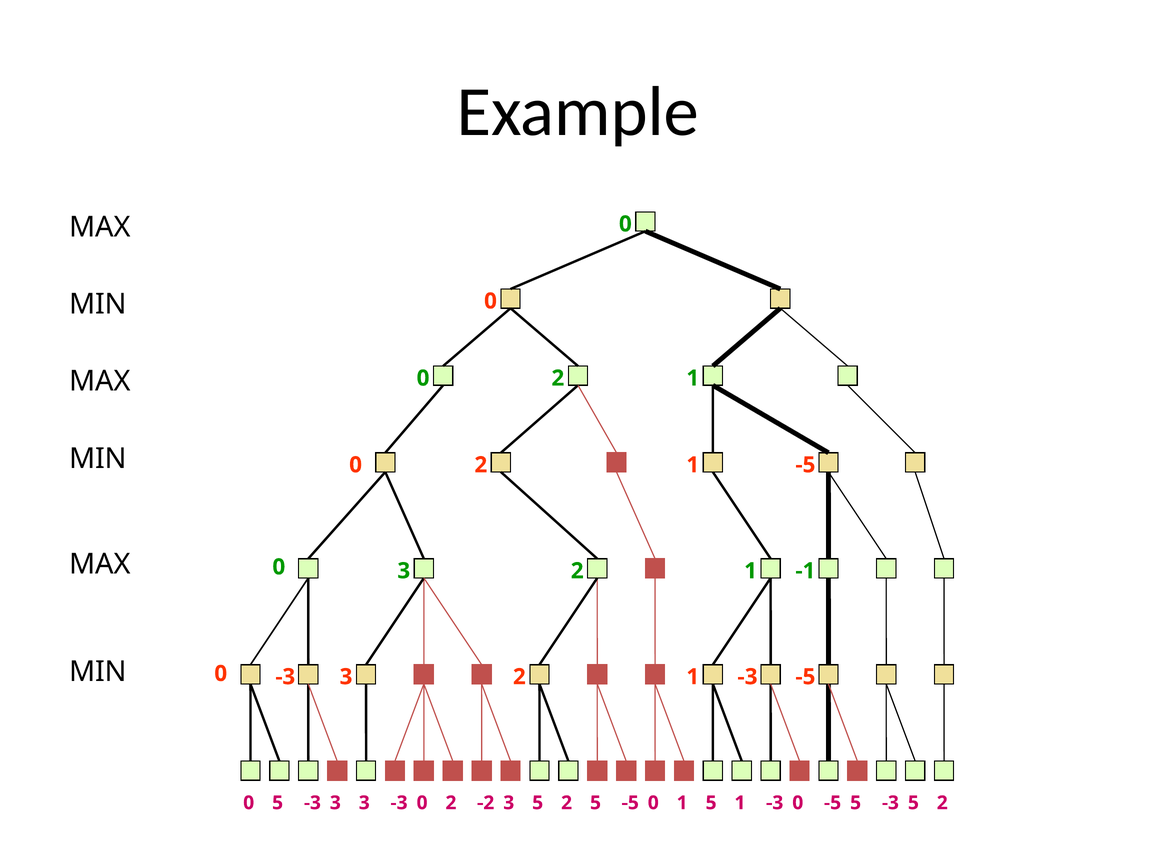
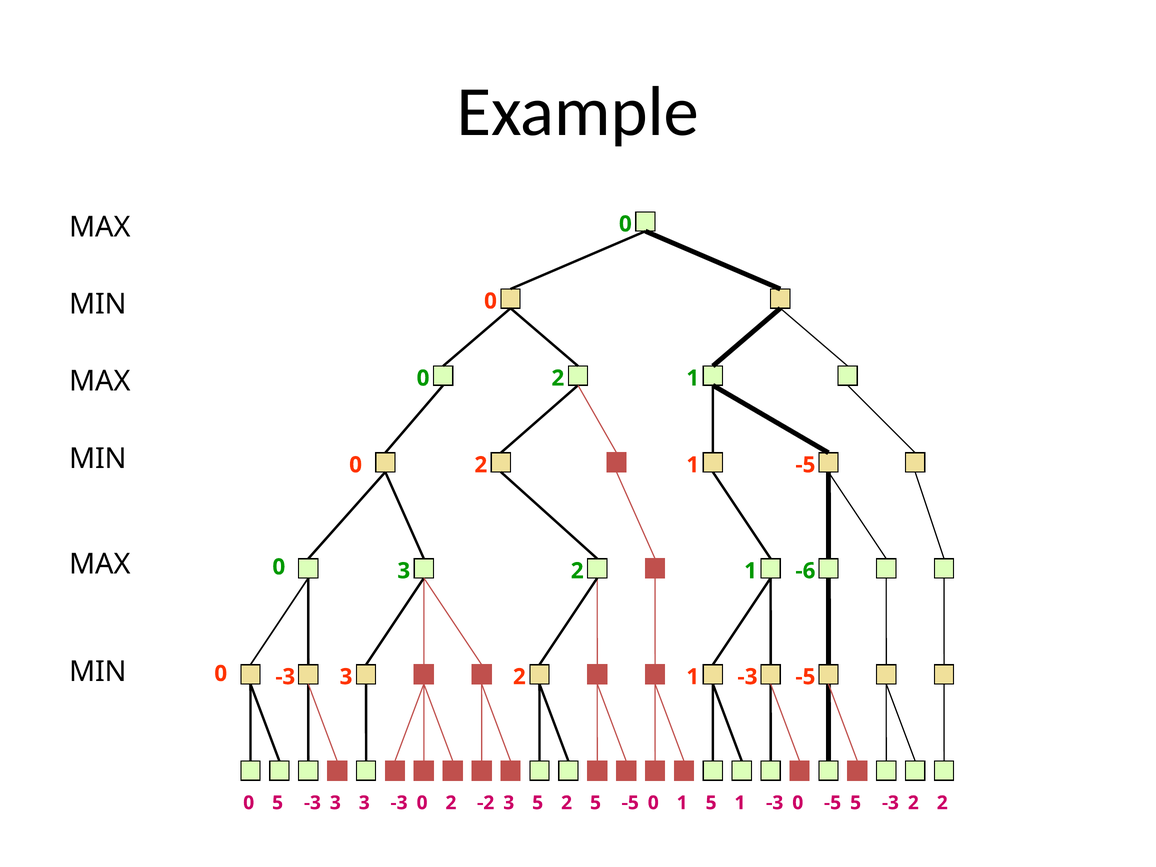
-1: -1 -> -6
5 5: 5 -> 2
